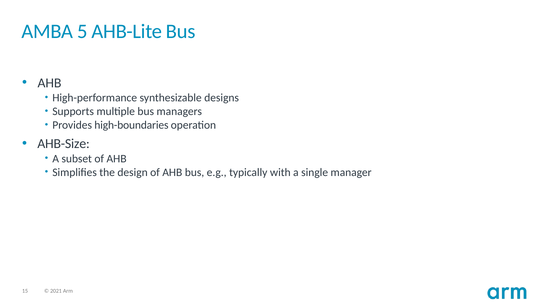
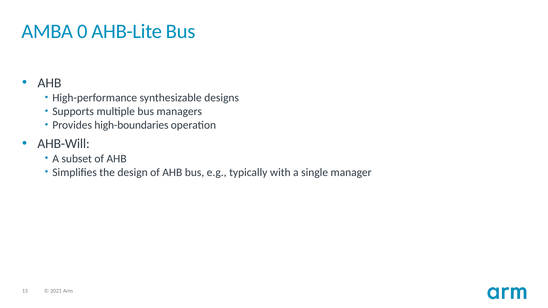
5: 5 -> 0
AHB-Size: AHB-Size -> AHB-Will
